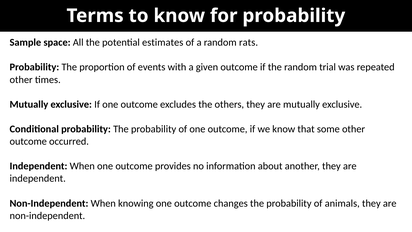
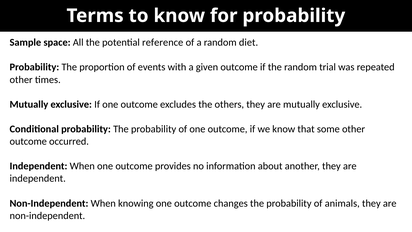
estimates: estimates -> reference
rats: rats -> diet
